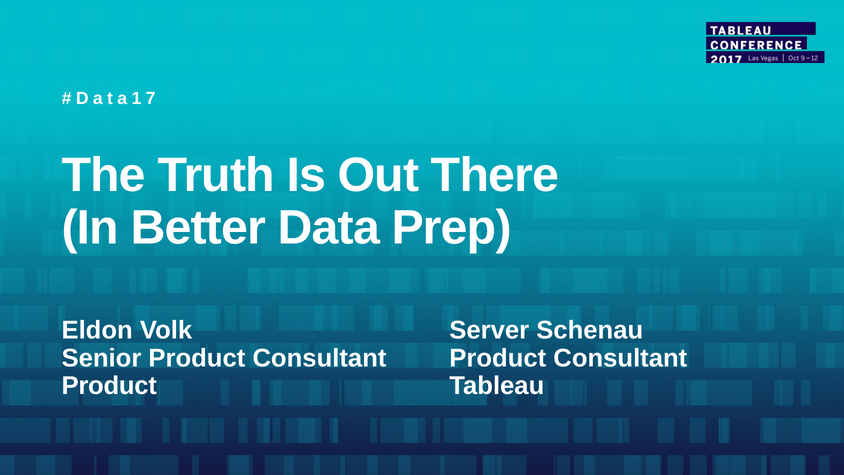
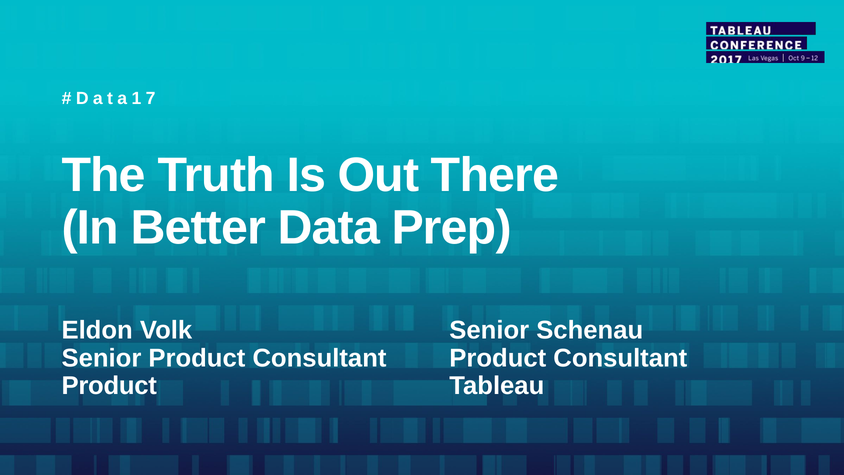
Server at (489, 330): Server -> Senior
